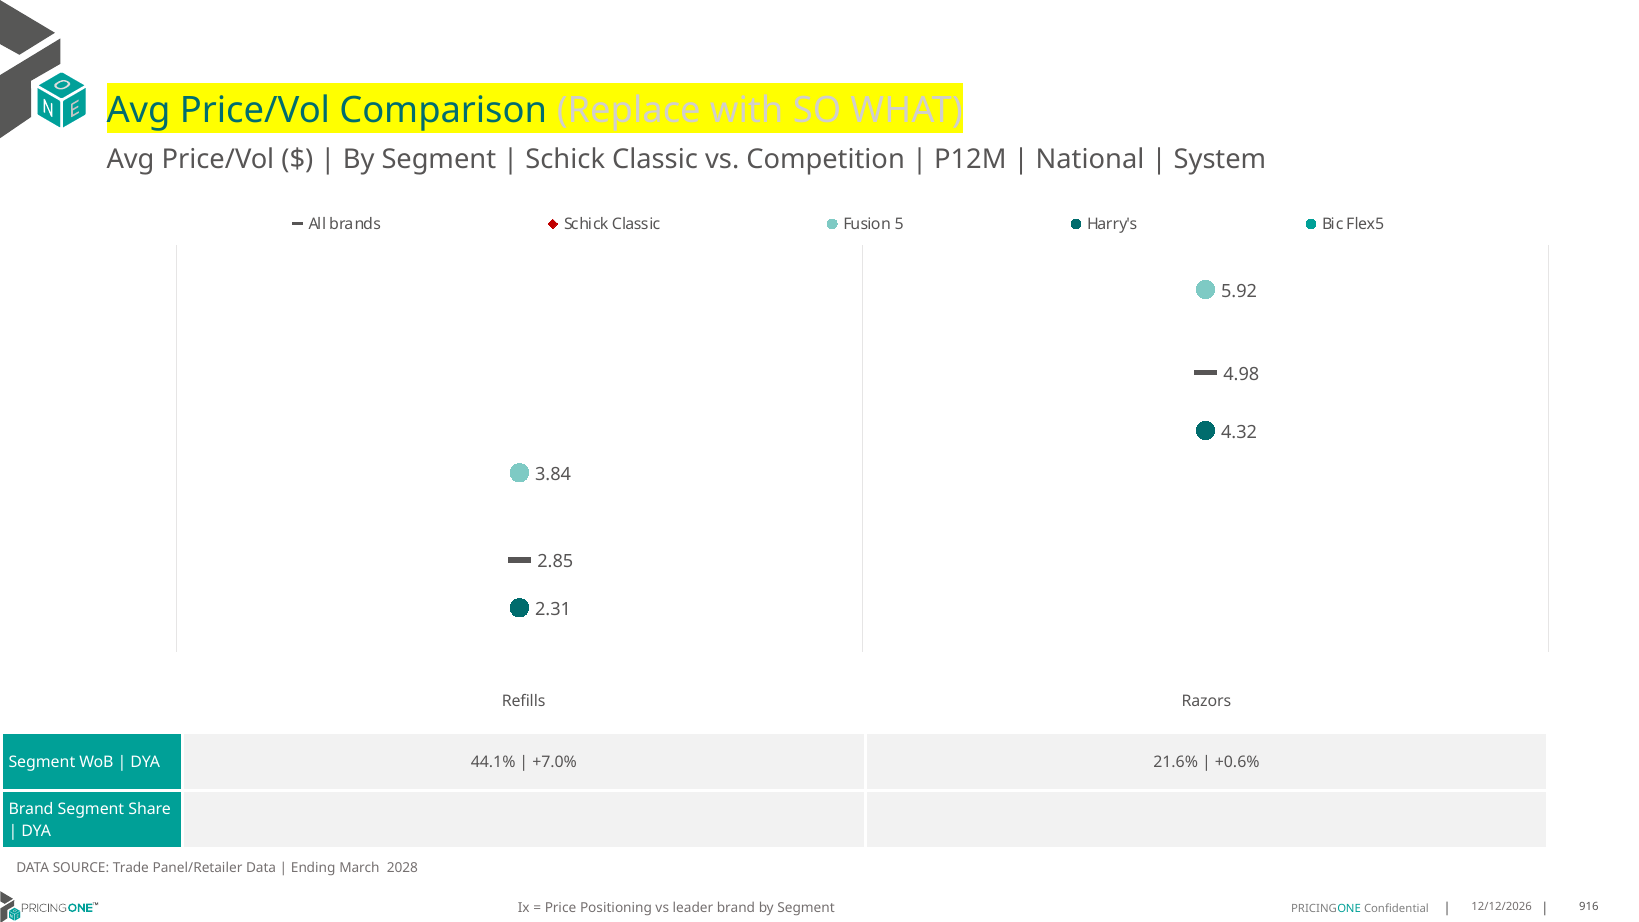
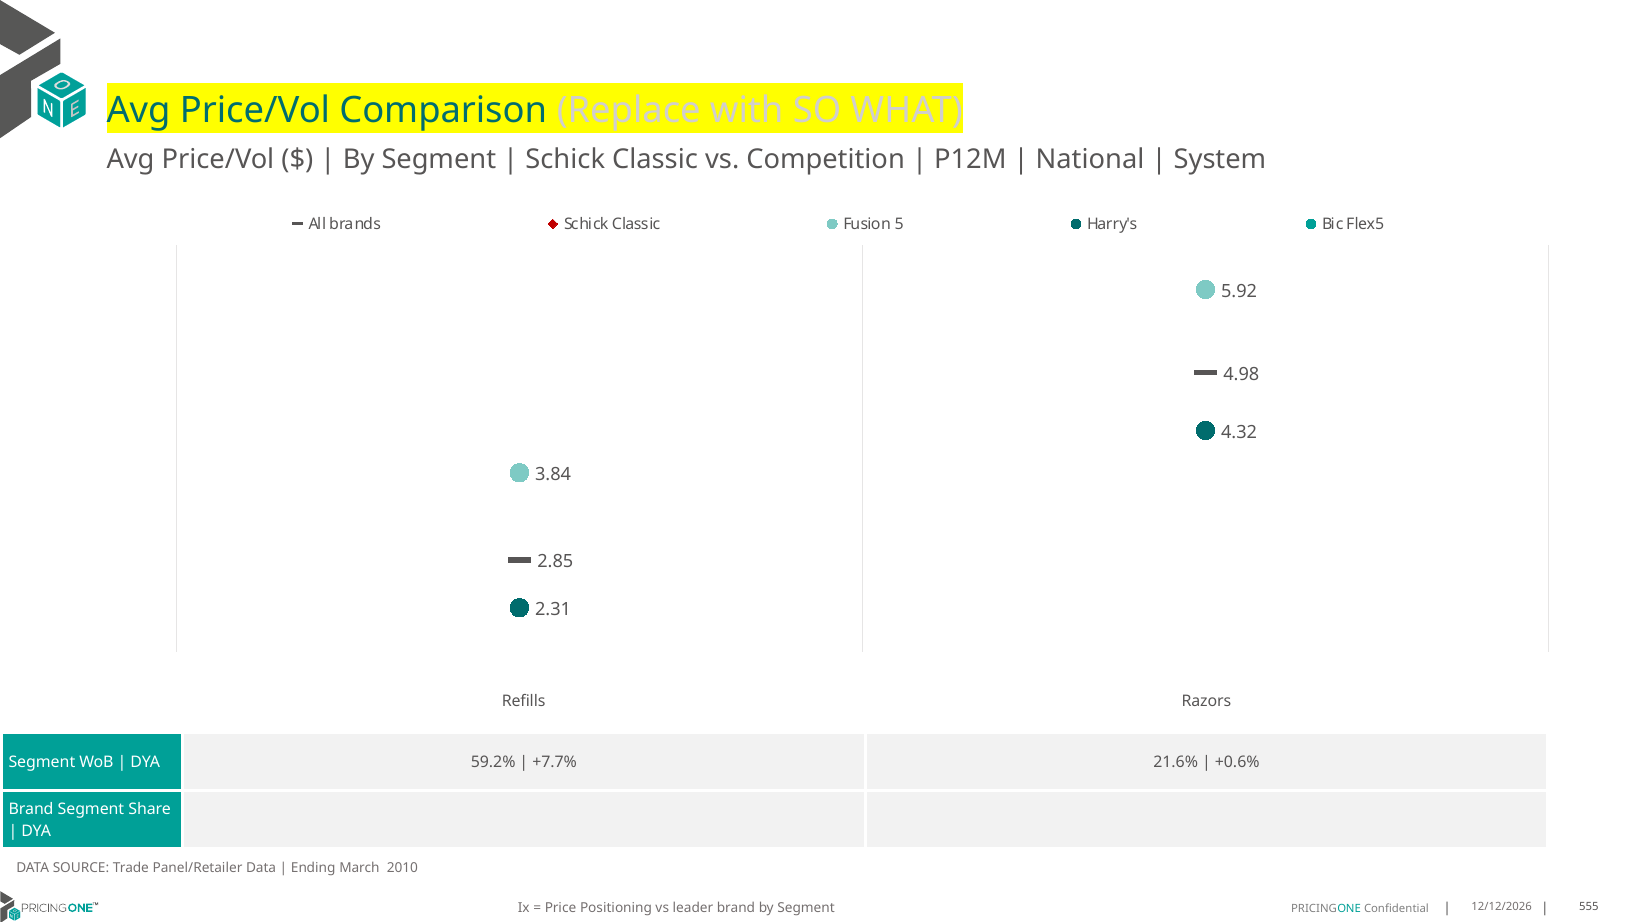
44.1%: 44.1% -> 59.2%
+7.0%: +7.0% -> +7.7%
2028: 2028 -> 2010
916: 916 -> 555
